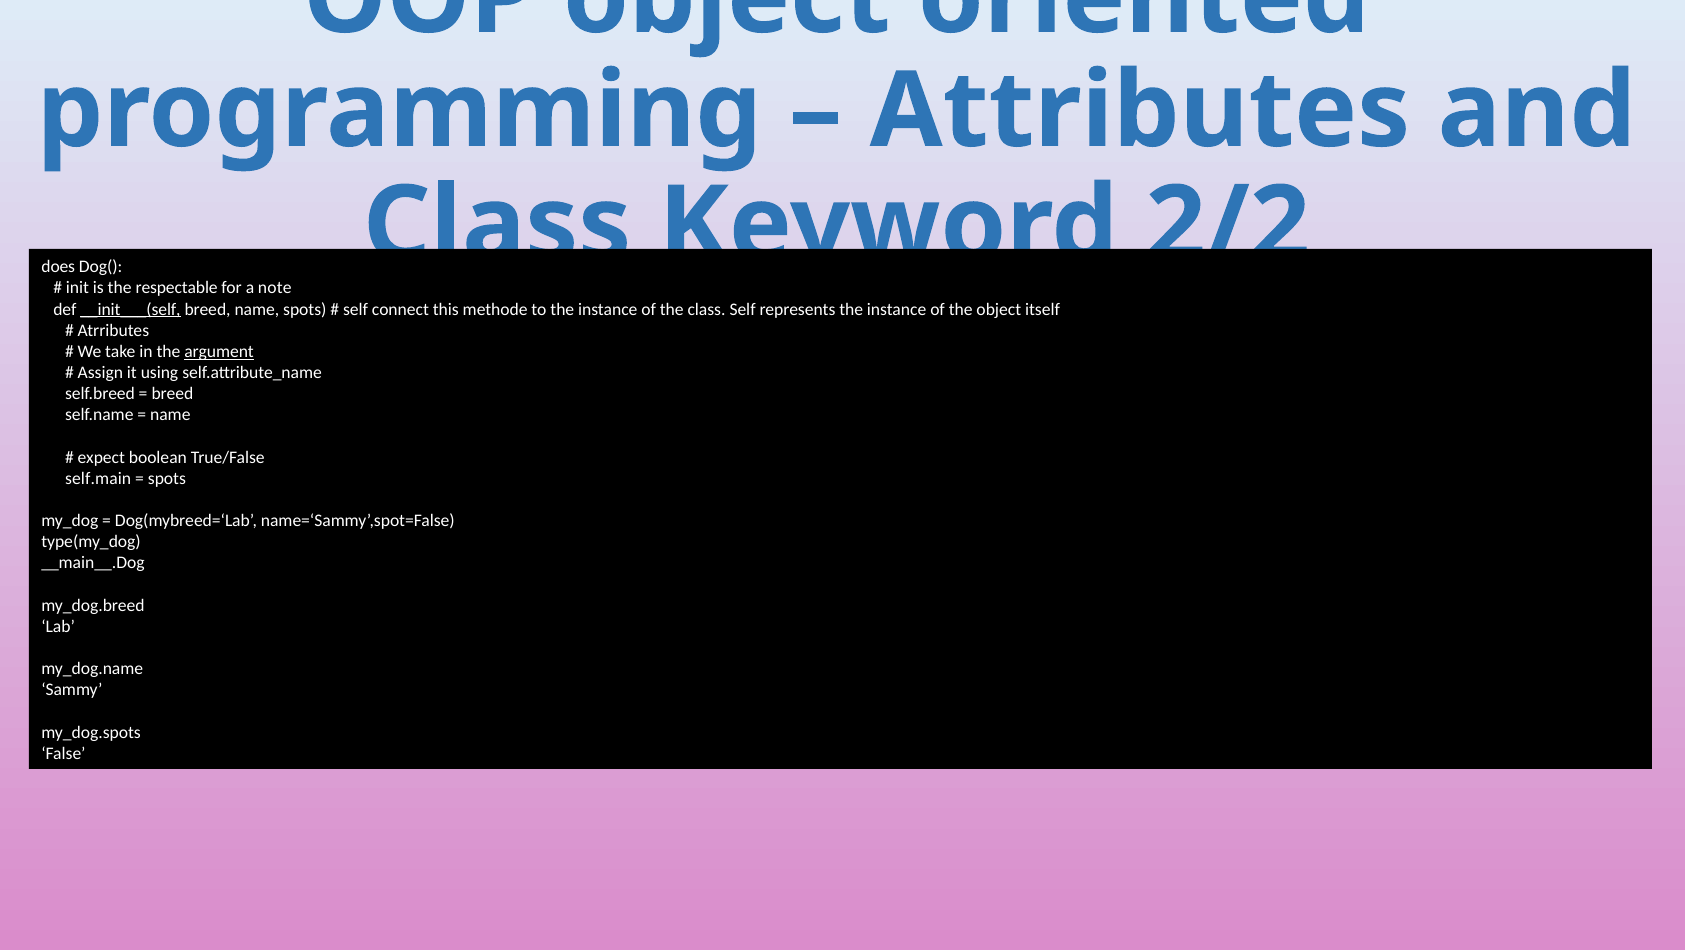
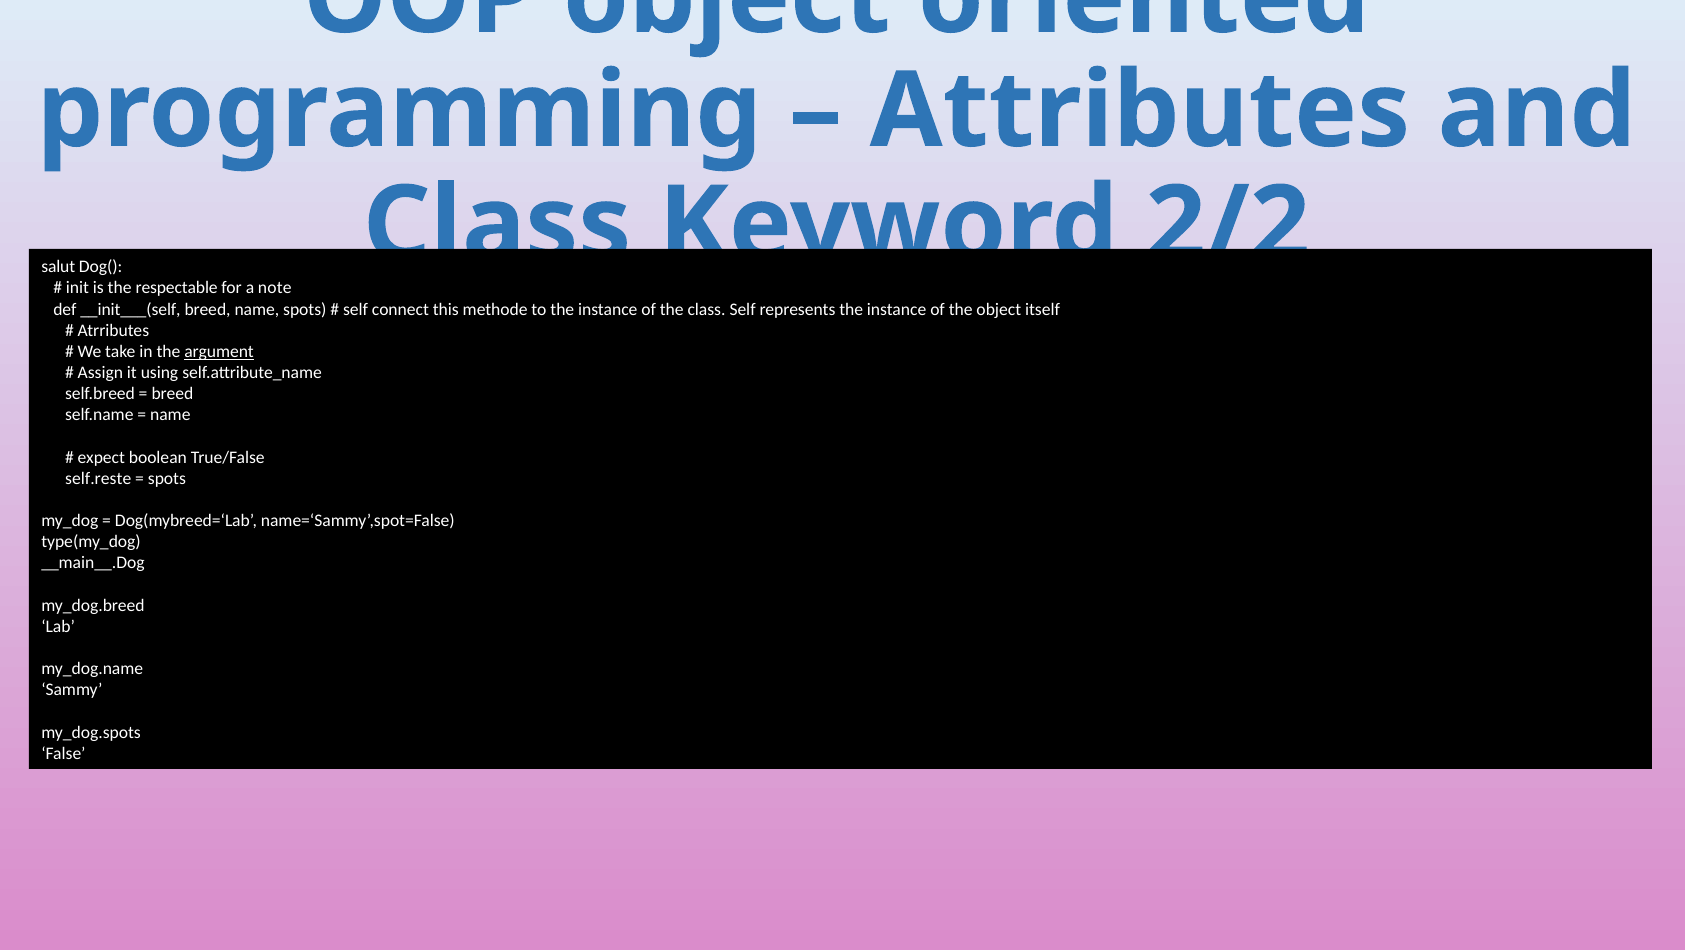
does: does -> salut
__init___(self underline: present -> none
self.main: self.main -> self.reste
